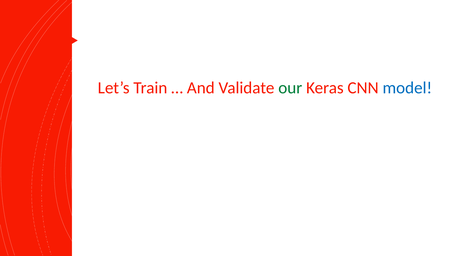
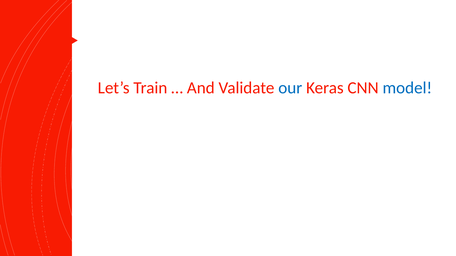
our colour: green -> blue
